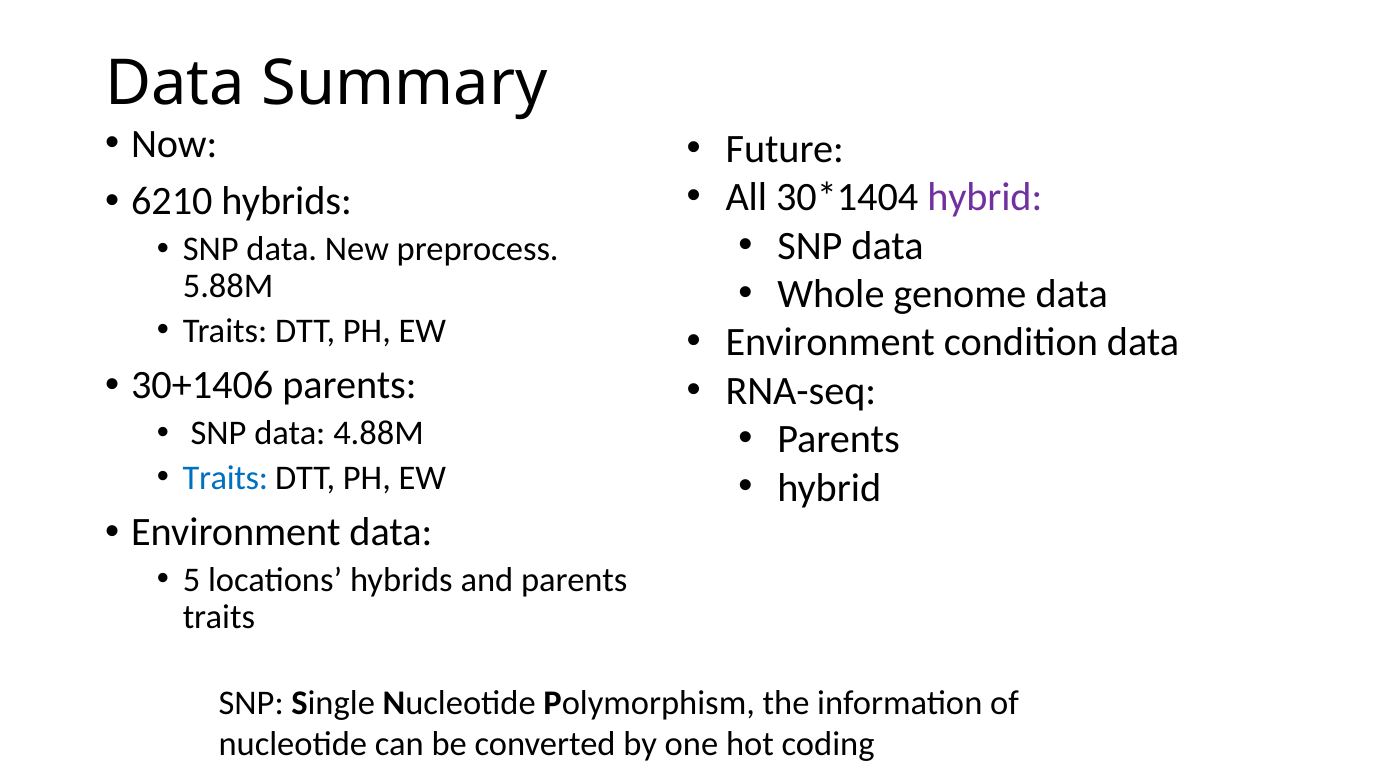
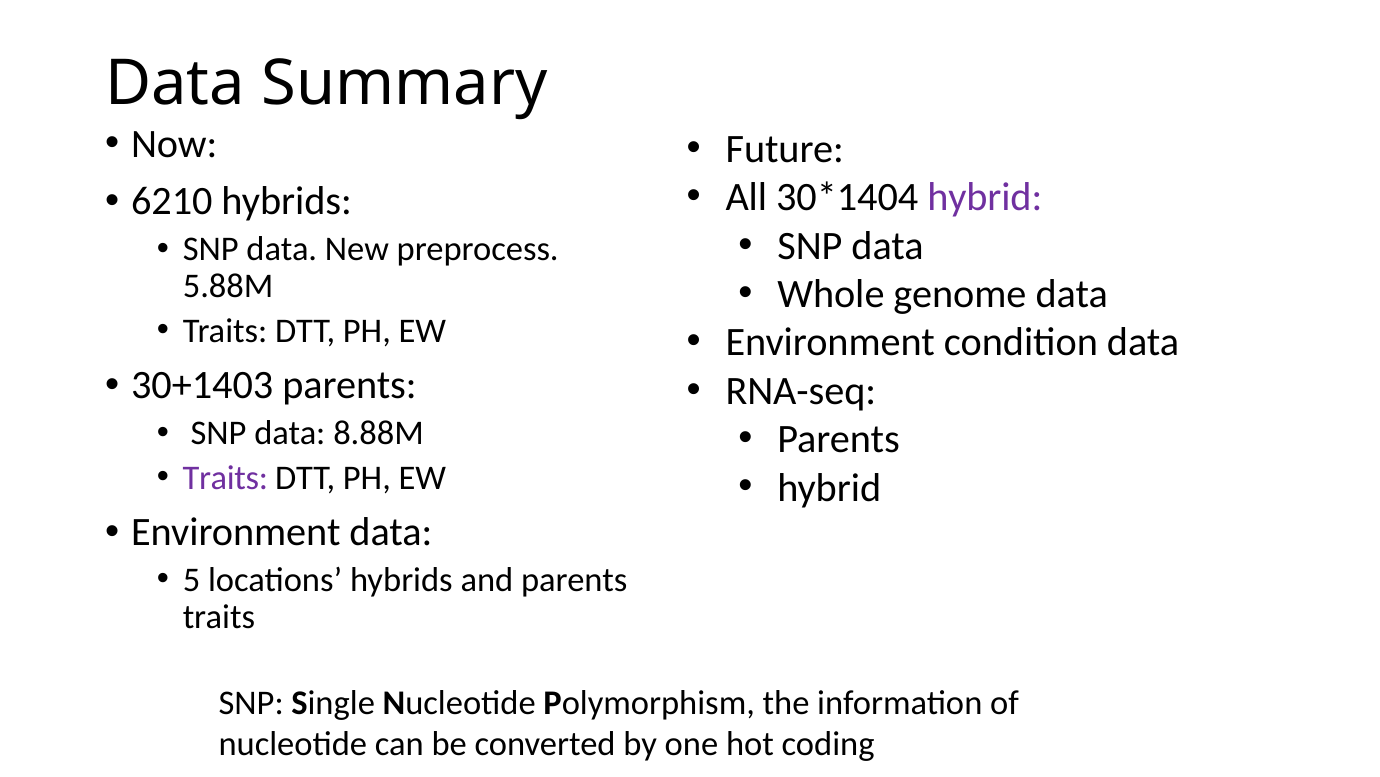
30+1406: 30+1406 -> 30+1403
4.88M: 4.88M -> 8.88M
Traits at (225, 477) colour: blue -> purple
